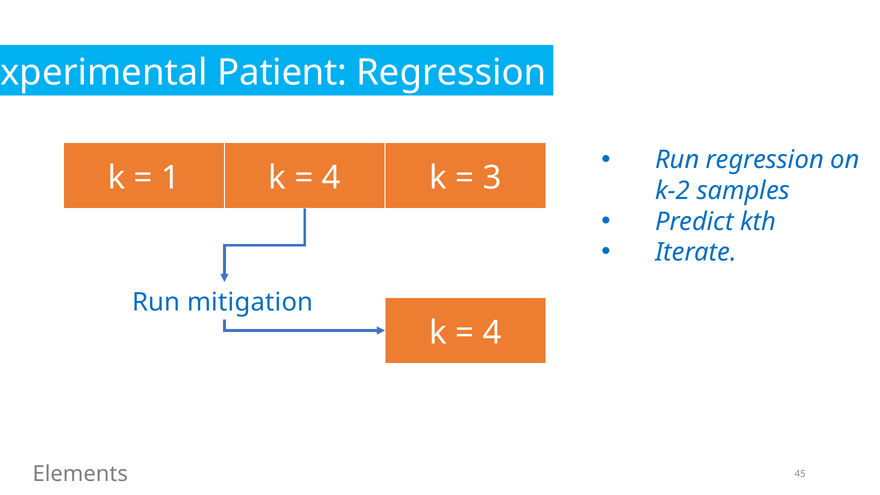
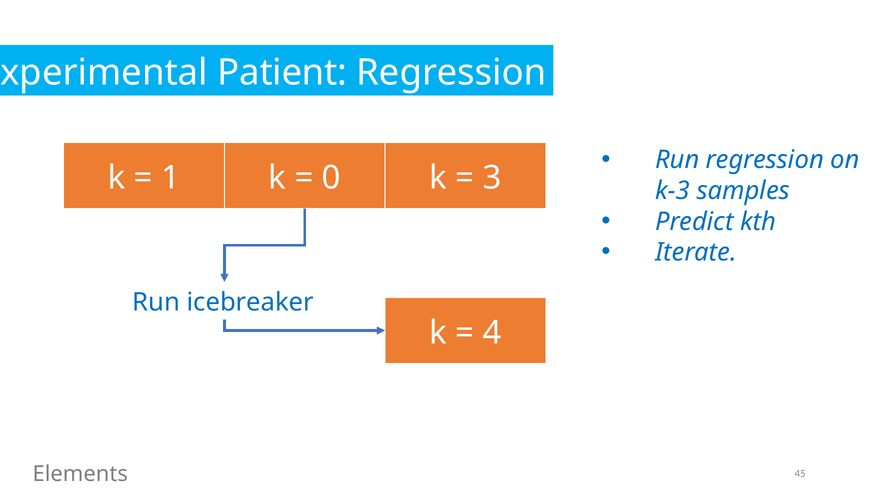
4 at (331, 178): 4 -> 0
k-2: k-2 -> k-3
mitigation: mitigation -> icebreaker
